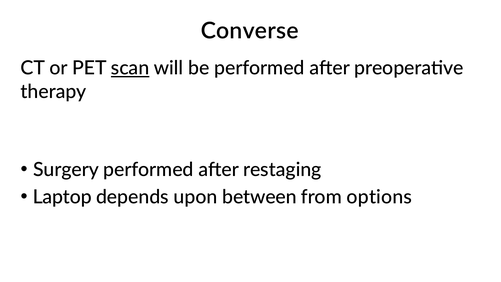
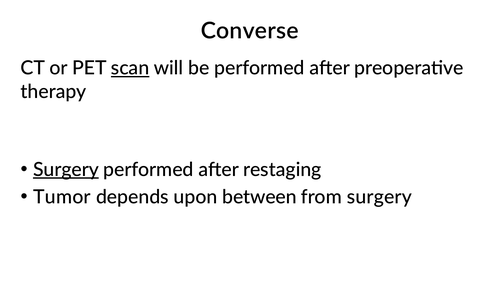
Surgery at (66, 170) underline: none -> present
Laptop: Laptop -> Tumor
from options: options -> surgery
